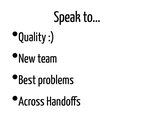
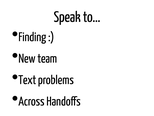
Quality: Quality -> Finding
Best: Best -> Text
